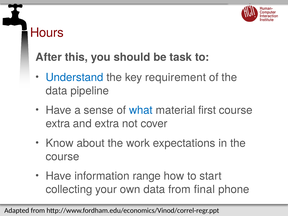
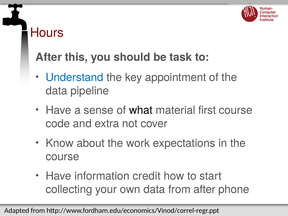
requirement: requirement -> appointment
what colour: blue -> black
extra at (58, 124): extra -> code
range: range -> credit
from final: final -> after
